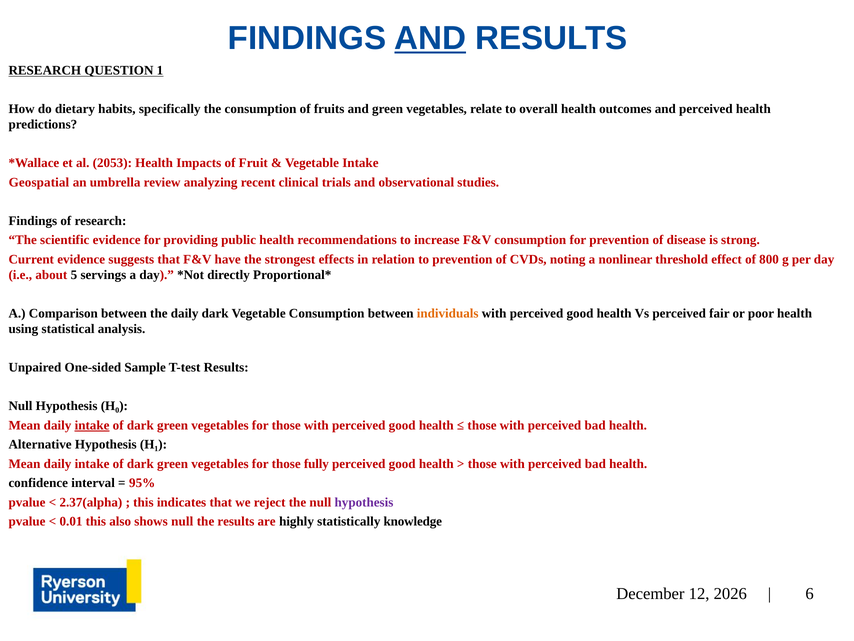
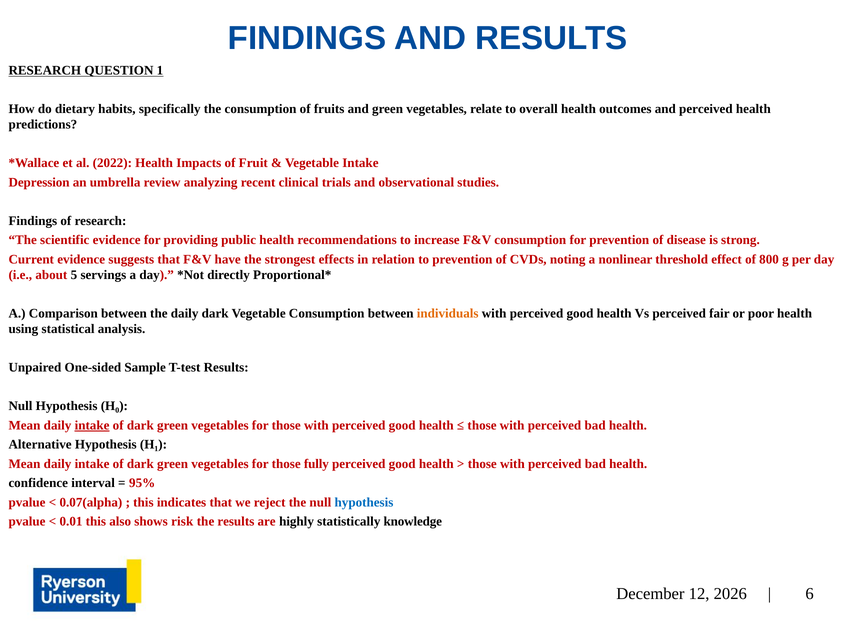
AND at (430, 38) underline: present -> none
2053: 2053 -> 2022
Geospatial: Geospatial -> Depression
2.37(alpha: 2.37(alpha -> 0.07(alpha
hypothesis at (364, 502) colour: purple -> blue
shows null: null -> risk
